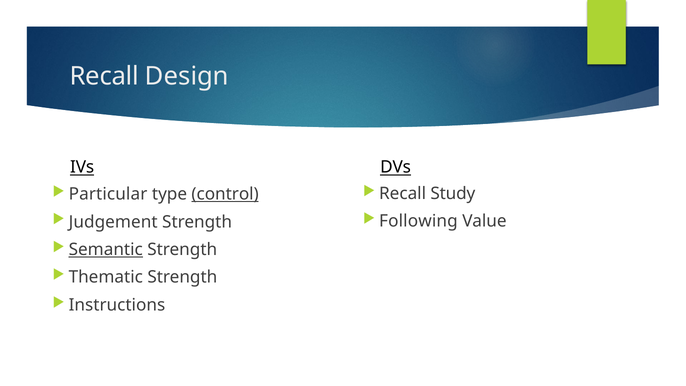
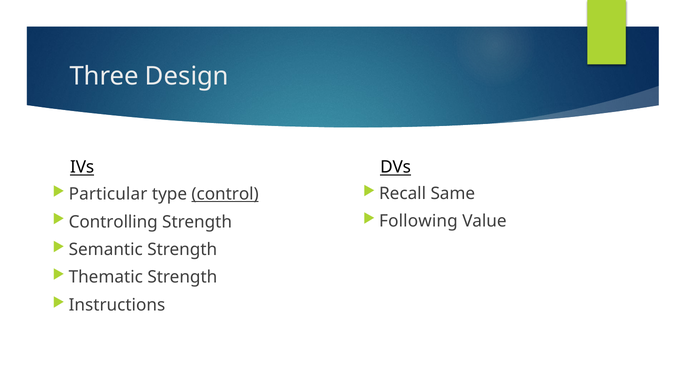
Recall at (104, 76): Recall -> Three
Study: Study -> Same
Judgement: Judgement -> Controlling
Semantic underline: present -> none
